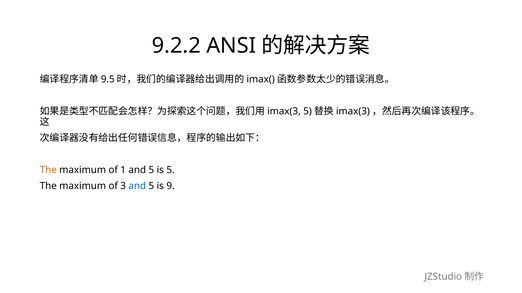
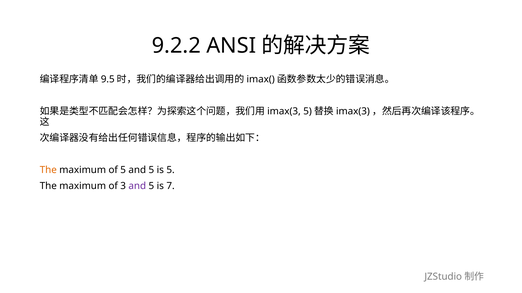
of 1: 1 -> 5
and at (137, 186) colour: blue -> purple
9: 9 -> 7
